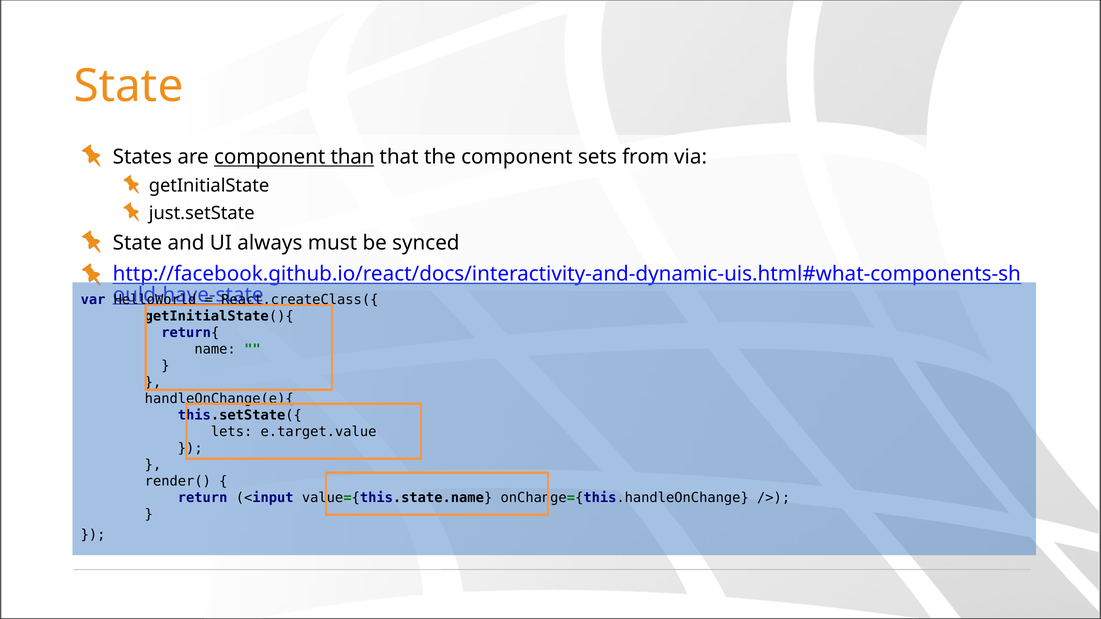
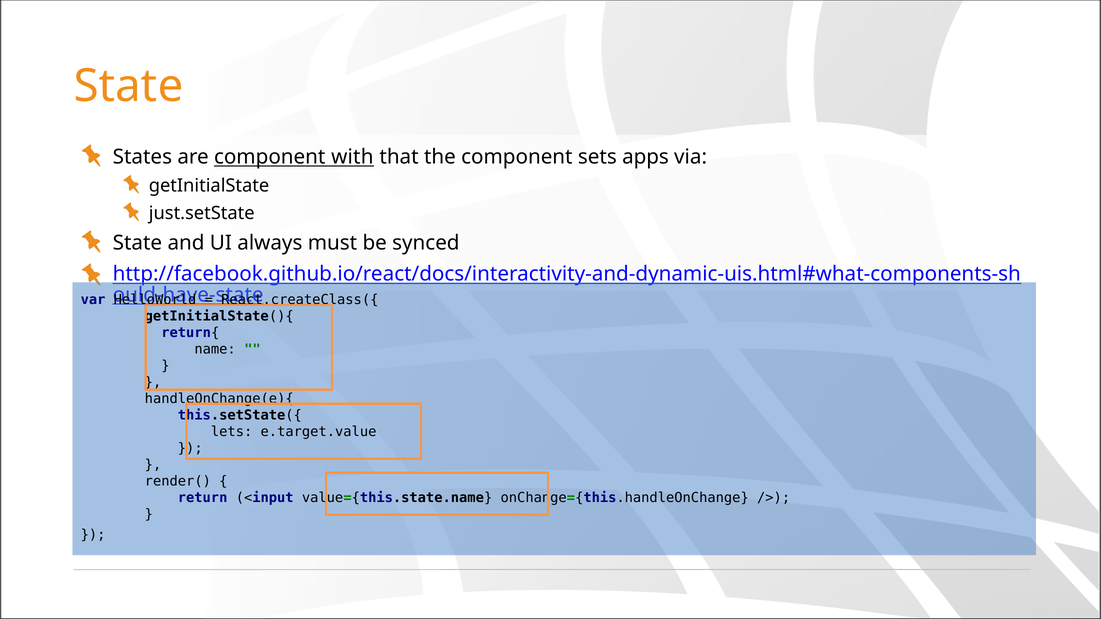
than: than -> with
from: from -> apps
